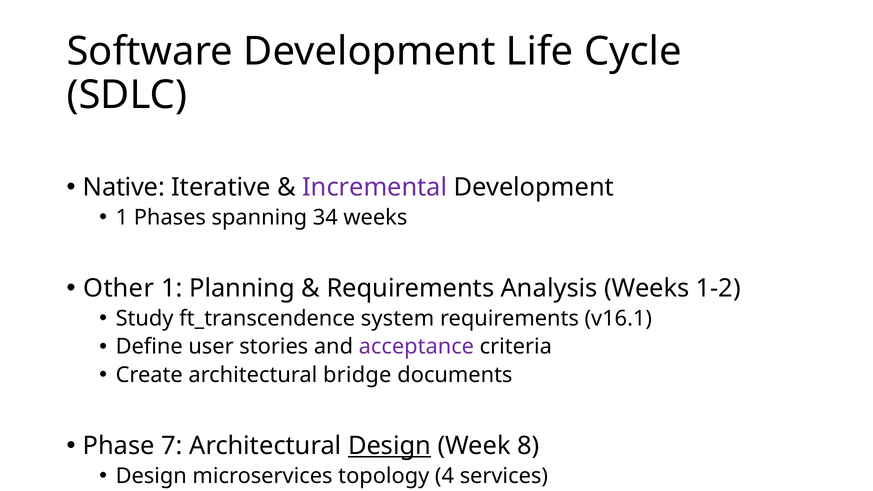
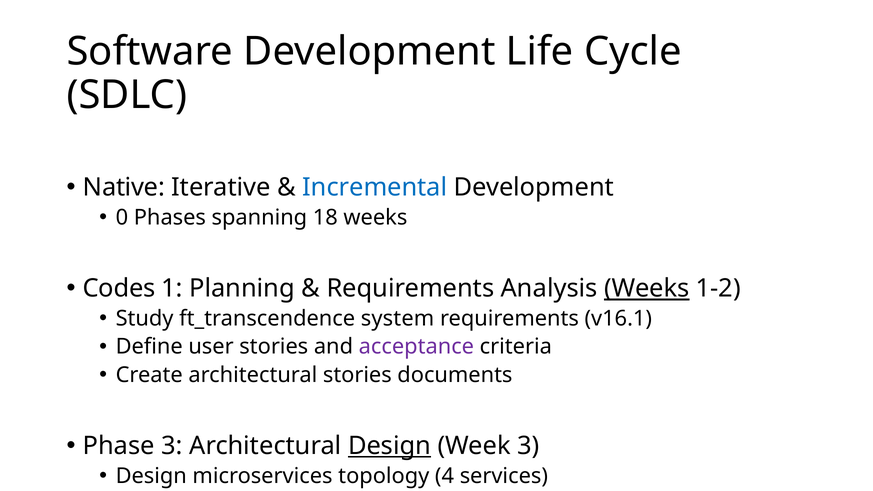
Incremental colour: purple -> blue
1 at (122, 217): 1 -> 0
34: 34 -> 18
Other: Other -> Codes
Weeks at (647, 289) underline: none -> present
architectural bridge: bridge -> stories
7 at (172, 446): 7 -> 3
Week 8: 8 -> 3
